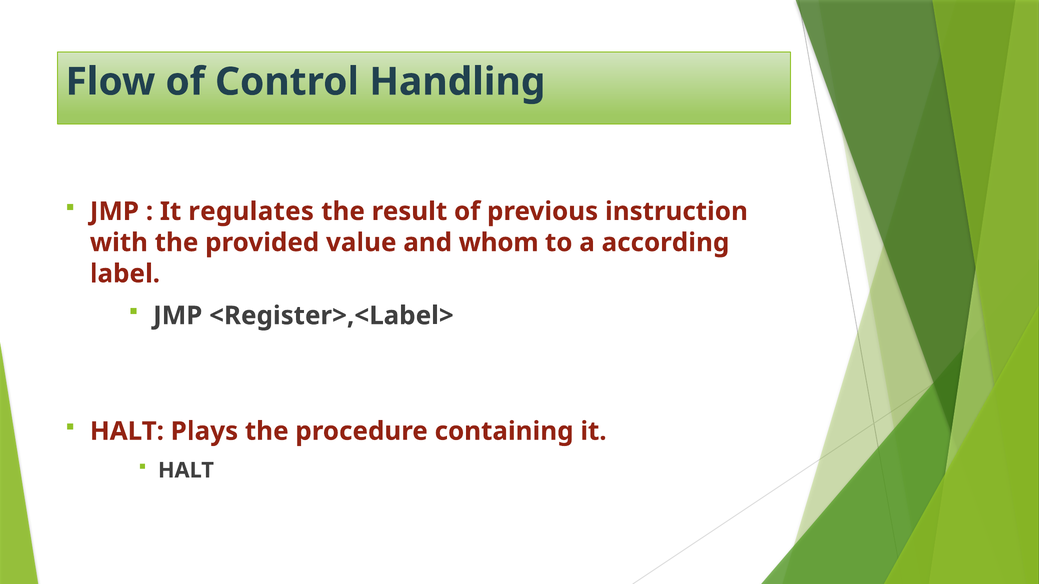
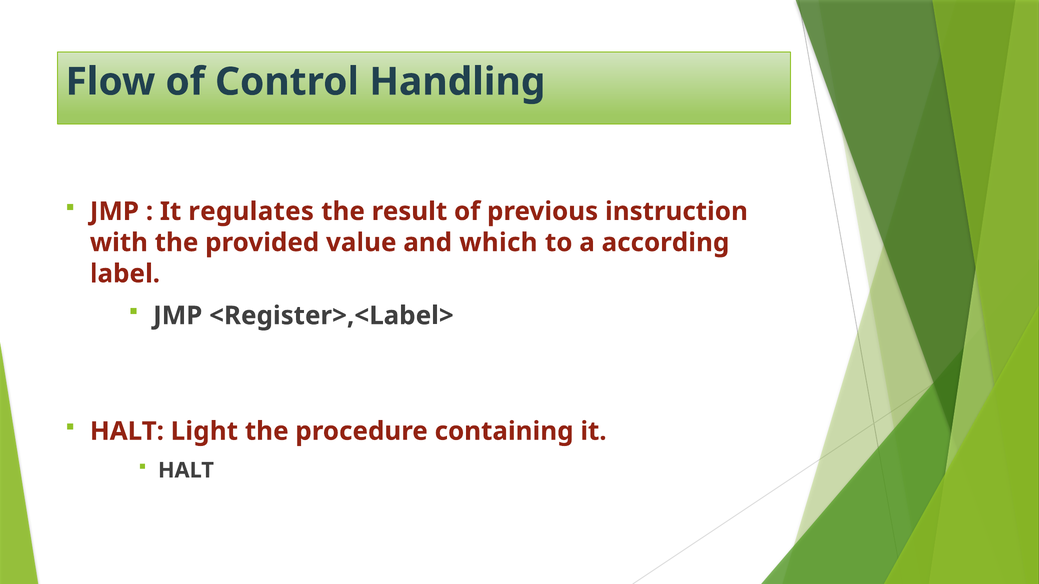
whom: whom -> which
Plays: Plays -> Light
